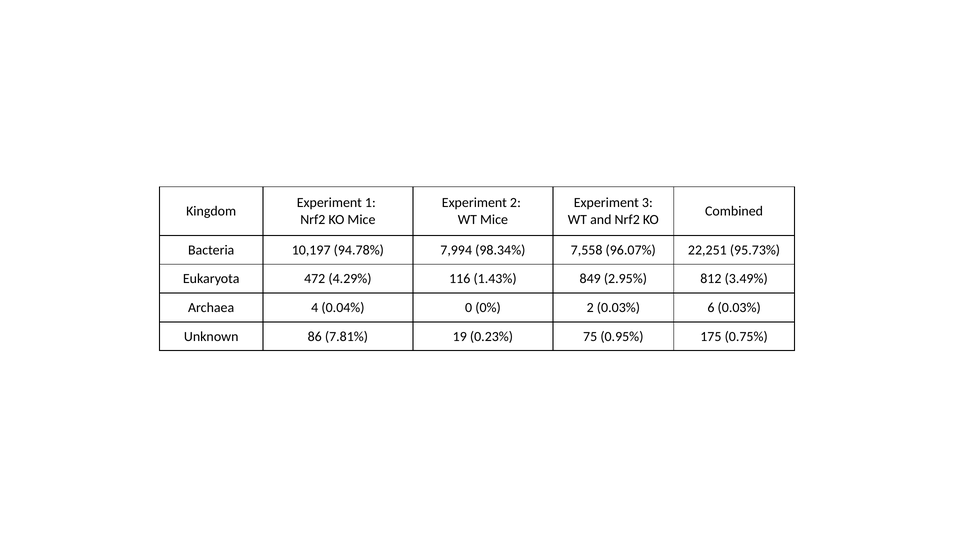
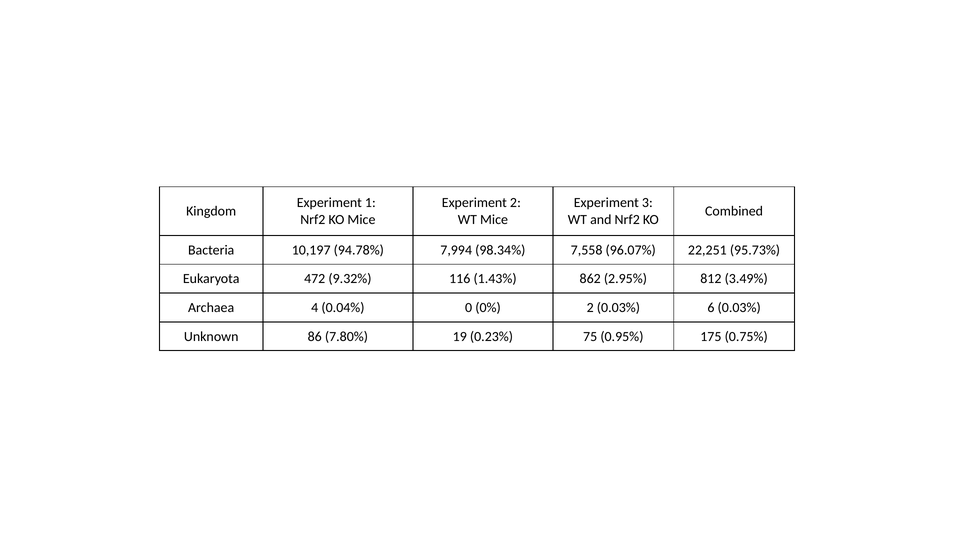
4.29%: 4.29% -> 9.32%
849: 849 -> 862
7.81%: 7.81% -> 7.80%
